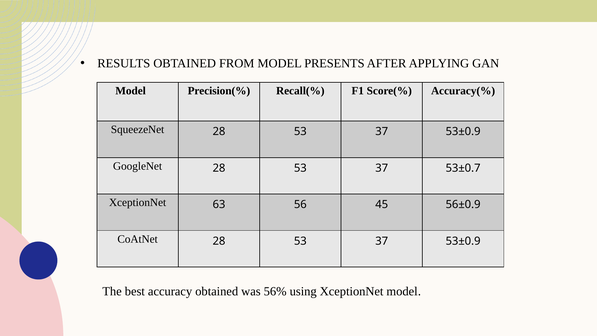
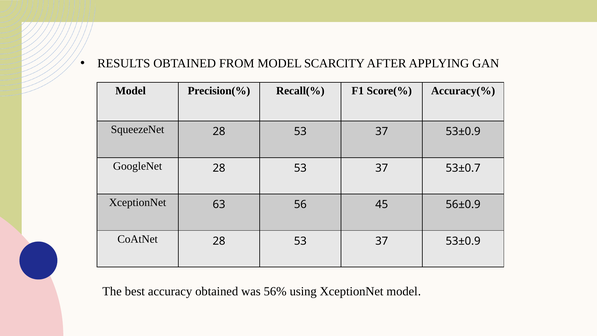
PRESENTS: PRESENTS -> SCARCITY
